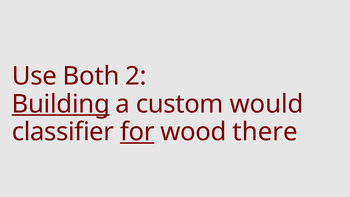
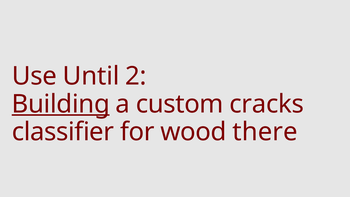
Both: Both -> Until
would: would -> cracks
for underline: present -> none
